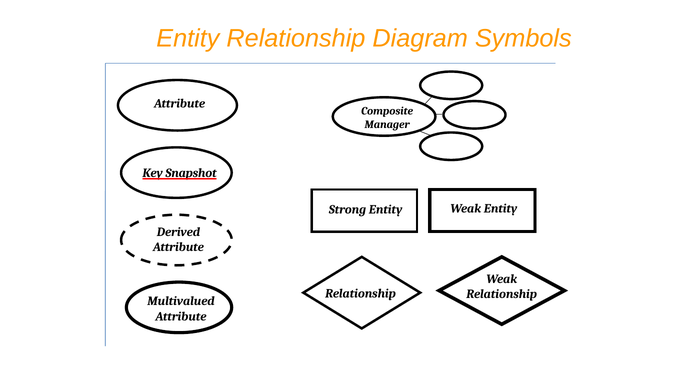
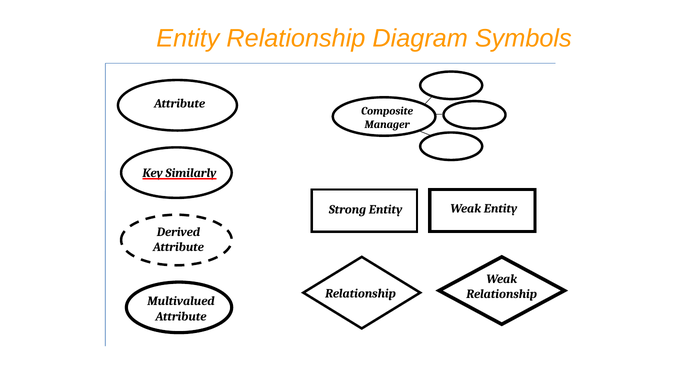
Snapshot: Snapshot -> Similarly
